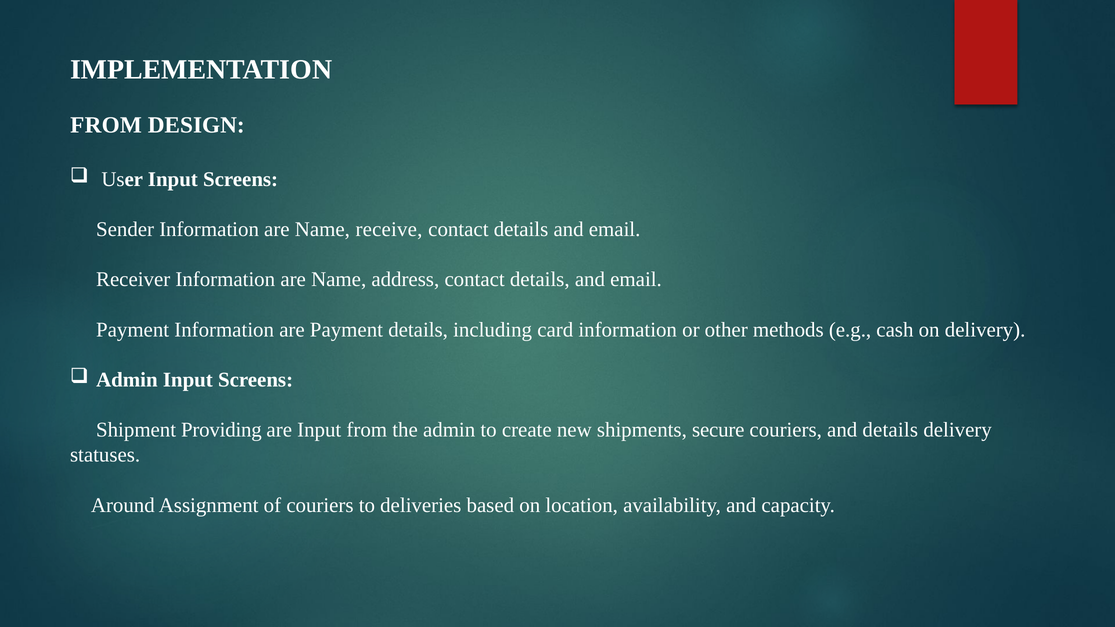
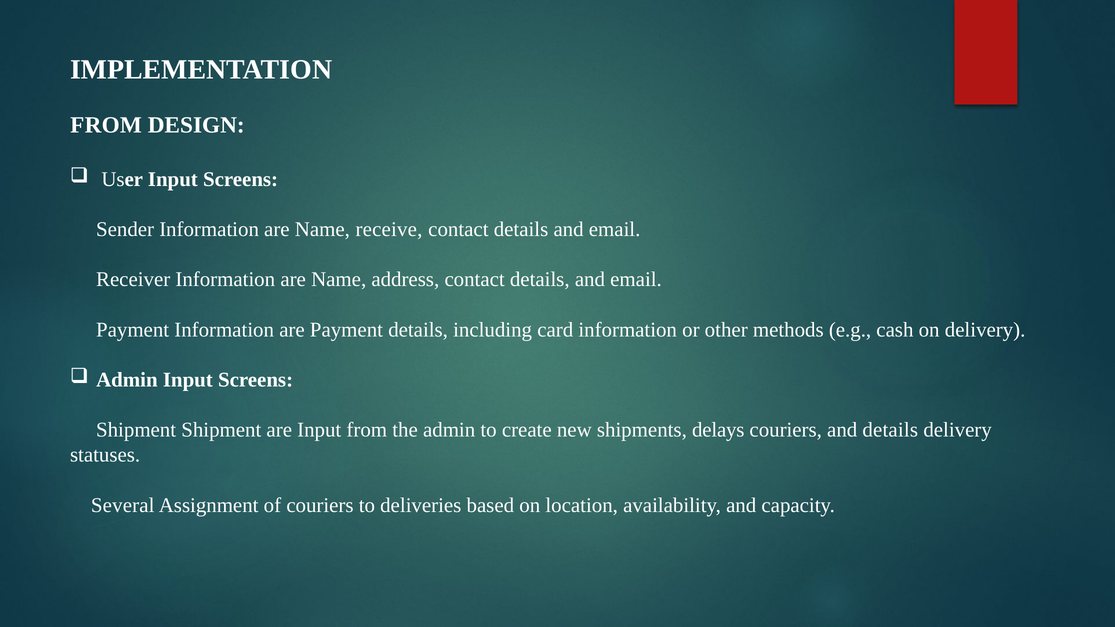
Shipment Providing: Providing -> Shipment
secure: secure -> delays
Around: Around -> Several
